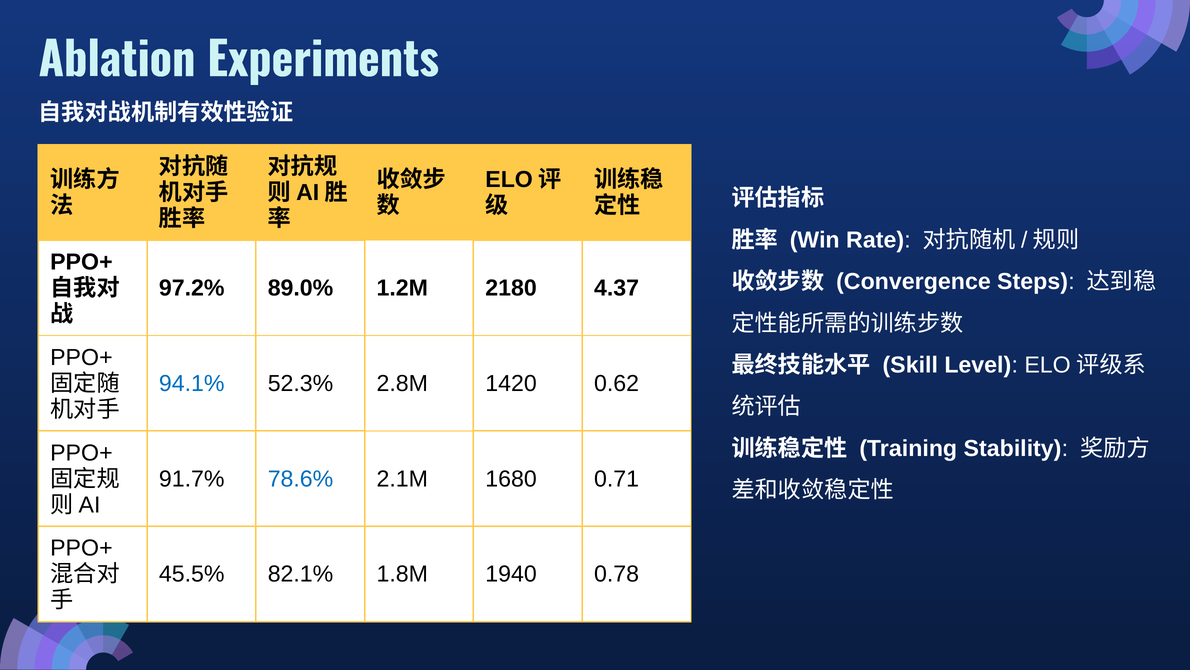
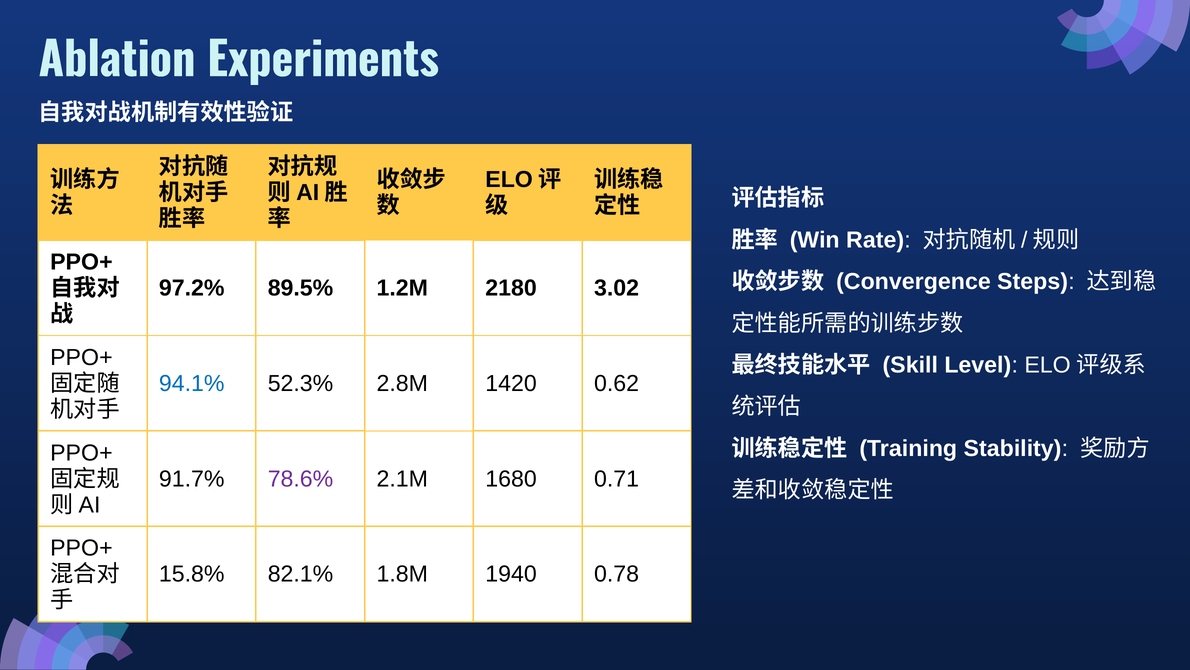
89.0%: 89.0% -> 89.5%
4.37: 4.37 -> 3.02
78.6% colour: blue -> purple
45.5%: 45.5% -> 15.8%
